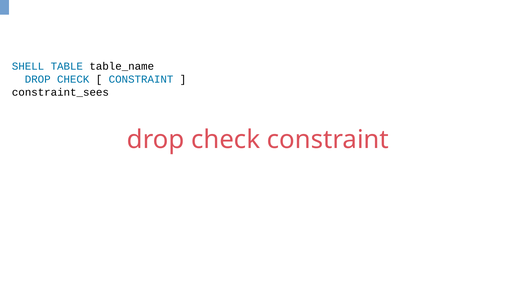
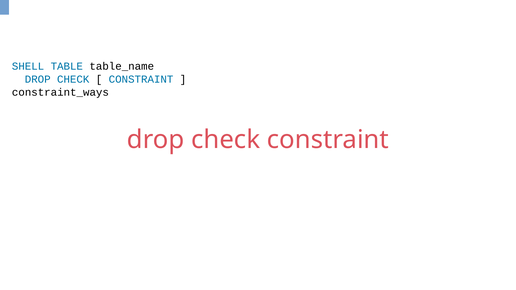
constraint_sees: constraint_sees -> constraint_ways
